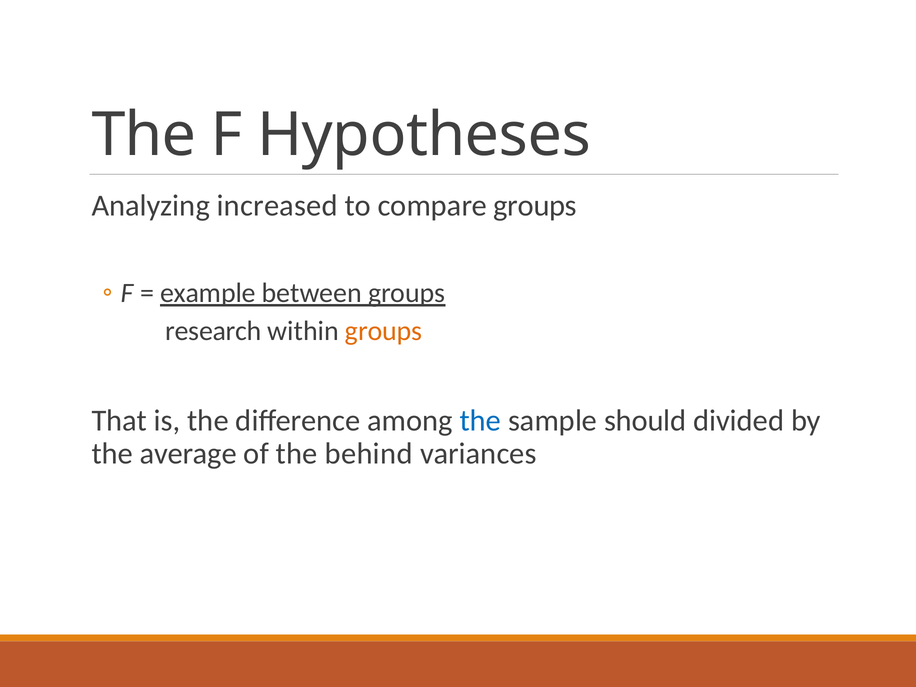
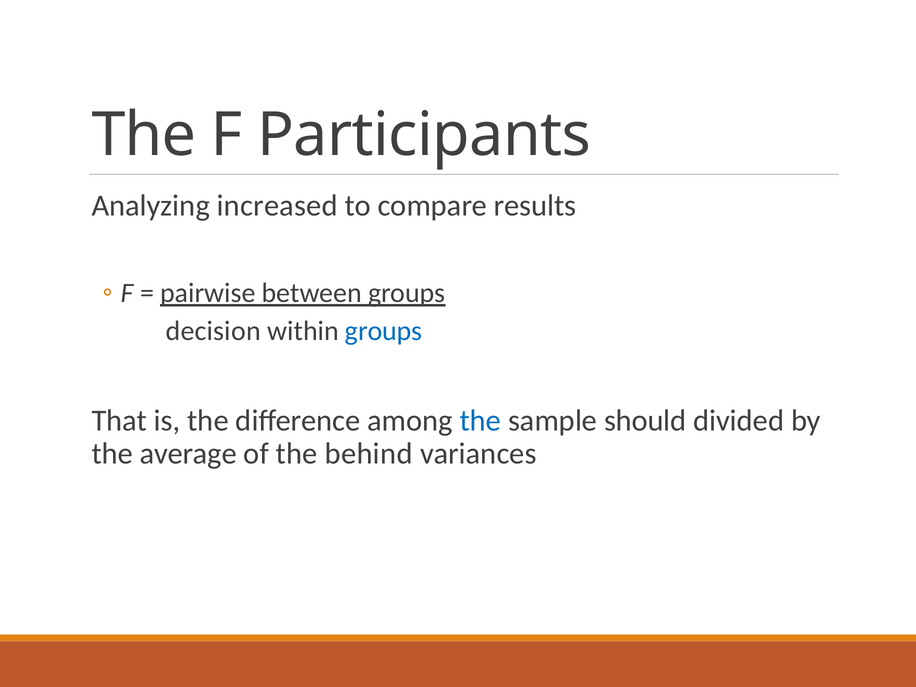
Hypotheses: Hypotheses -> Participants
compare groups: groups -> results
example: example -> pairwise
research: research -> decision
groups at (384, 331) colour: orange -> blue
